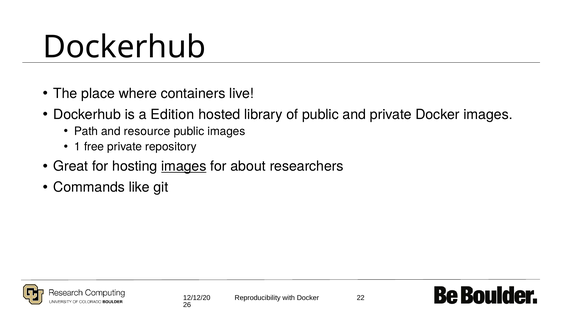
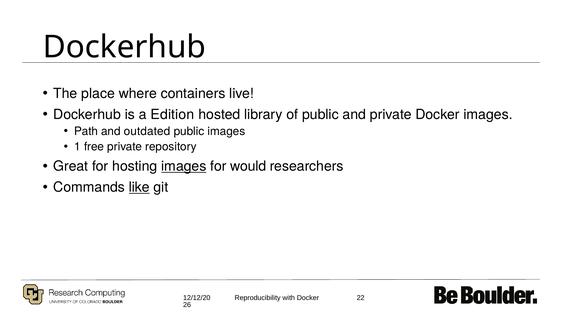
resource: resource -> outdated
about: about -> would
like underline: none -> present
